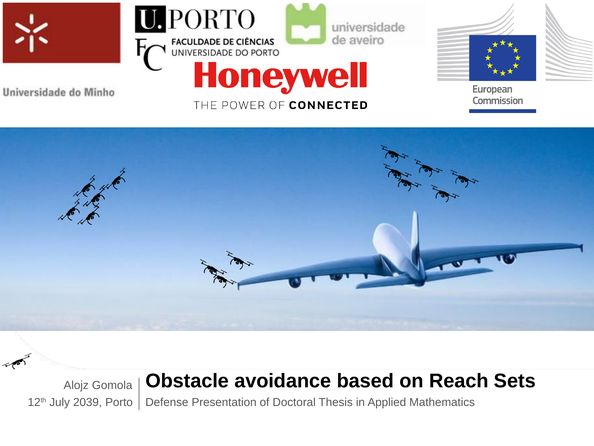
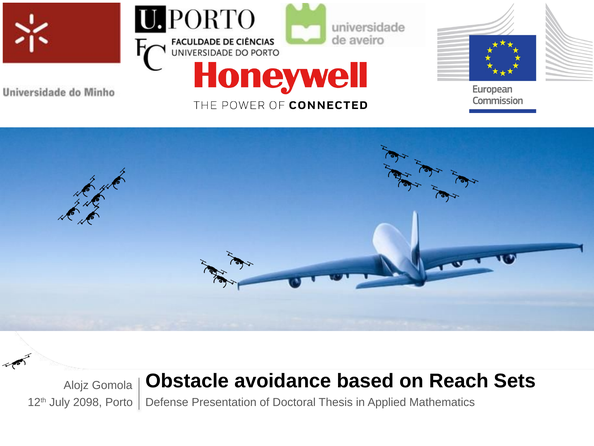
2039: 2039 -> 2098
